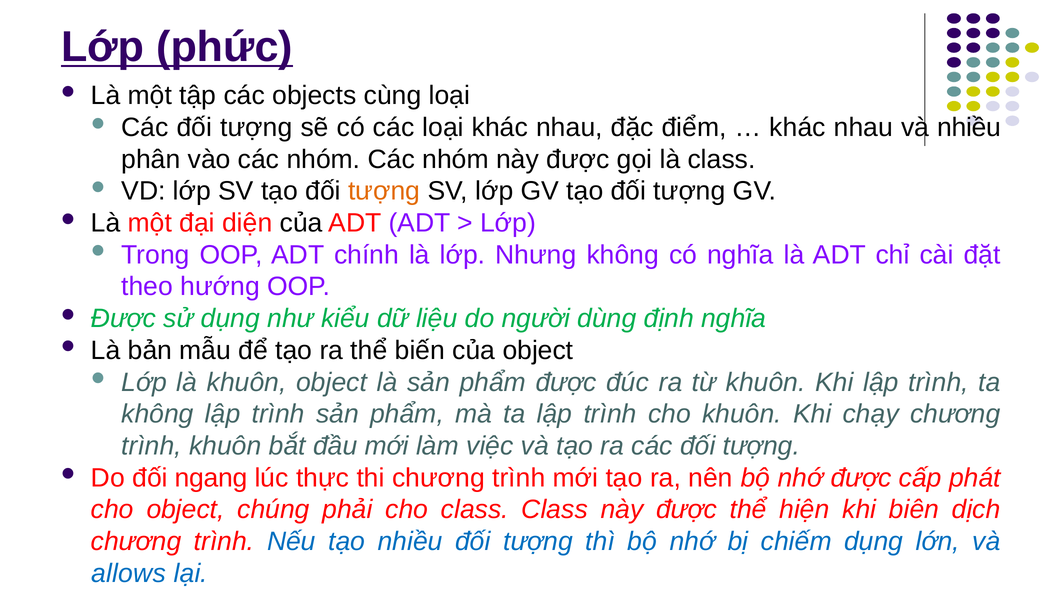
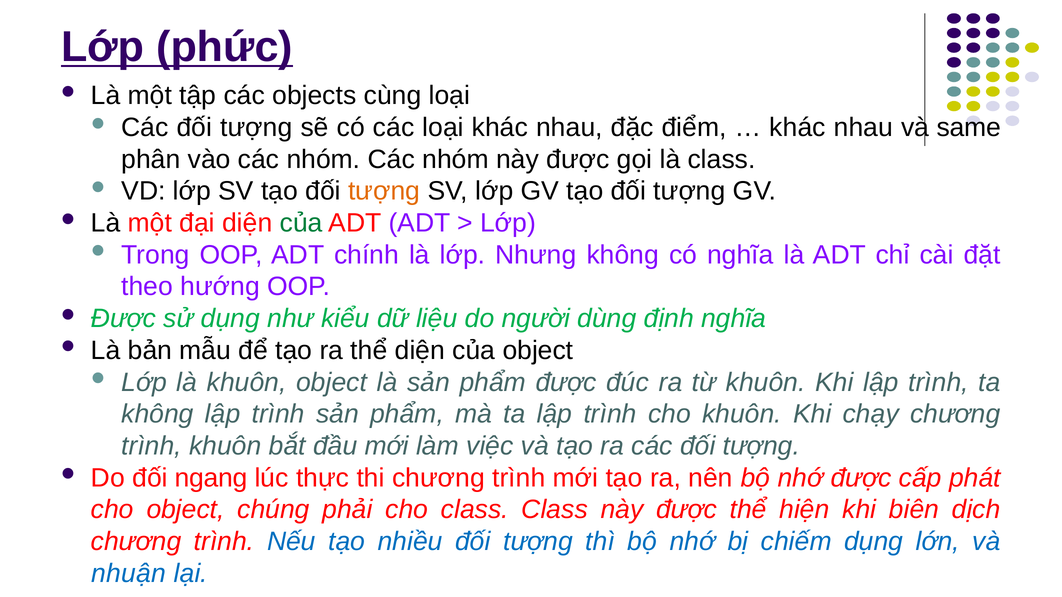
và nhiều: nhiều -> same
của at (301, 223) colour: black -> green
thể biến: biến -> diện
allows: allows -> nhuận
